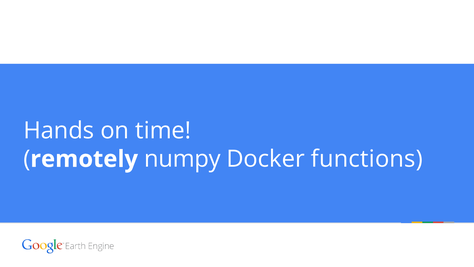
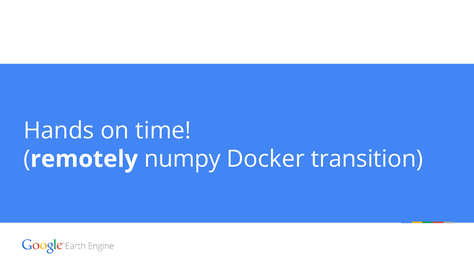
functions: functions -> transition
